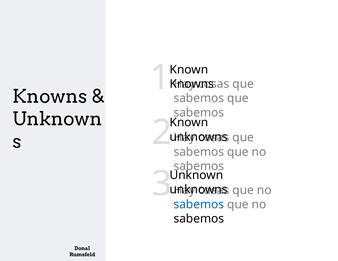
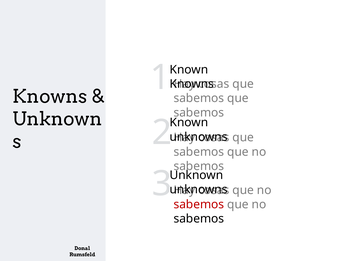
sabemos at (199, 205) colour: blue -> red
